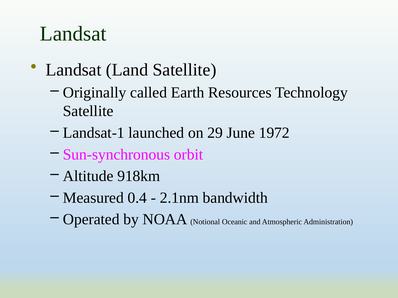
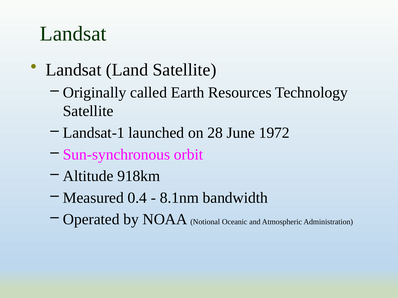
29: 29 -> 28
2.1nm: 2.1nm -> 8.1nm
